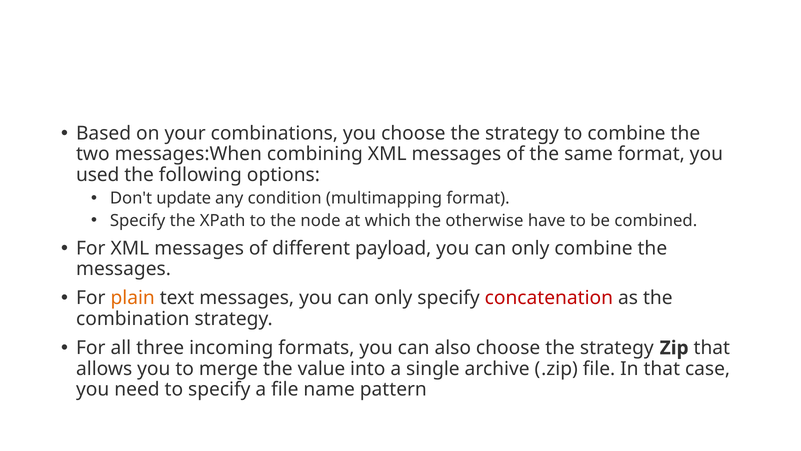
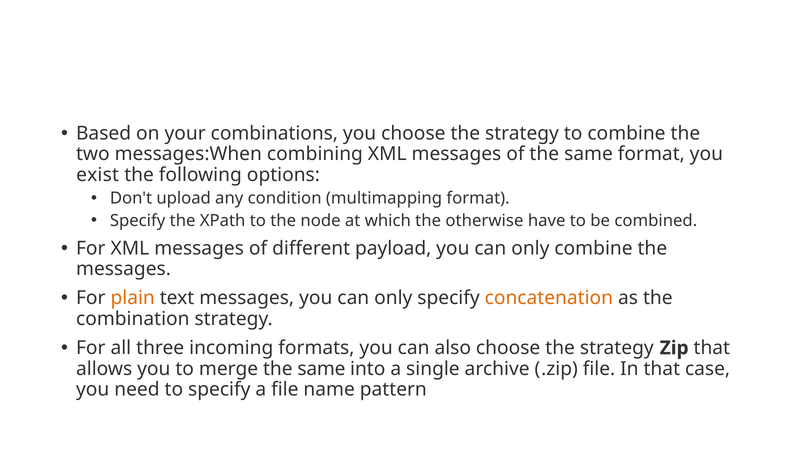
used: used -> exist
update: update -> upload
concatenation colour: red -> orange
merge the value: value -> same
